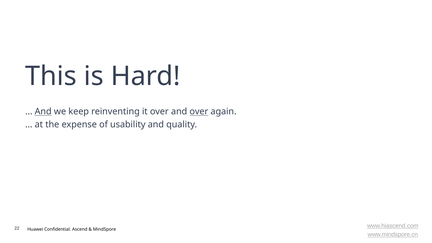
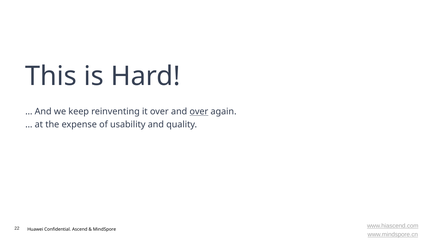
And at (43, 112) underline: present -> none
